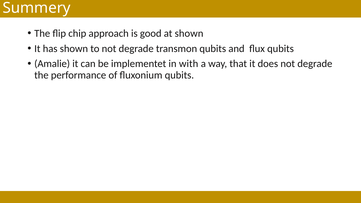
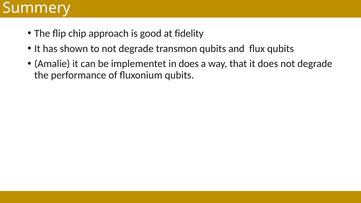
at shown: shown -> fidelity
in with: with -> does
